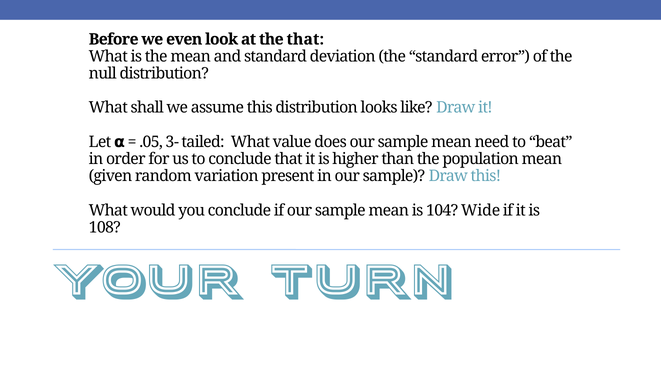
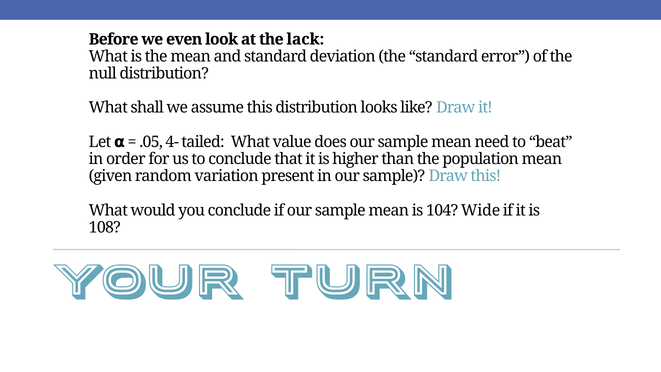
the that: that -> lack
3-: 3- -> 4-
